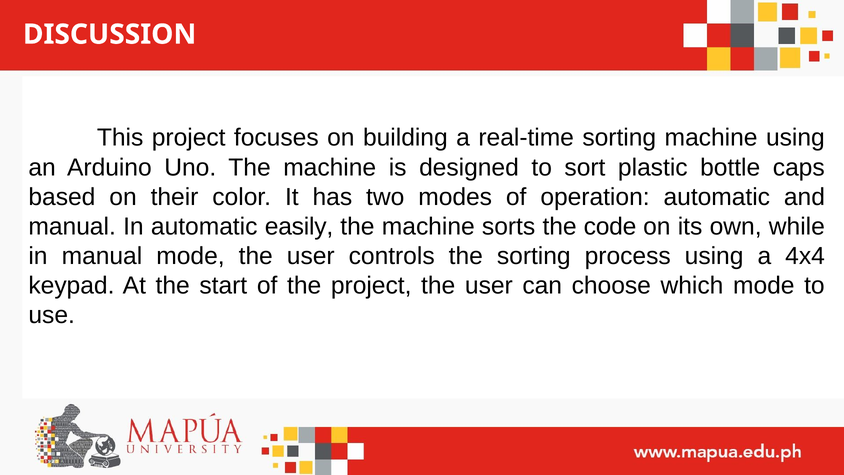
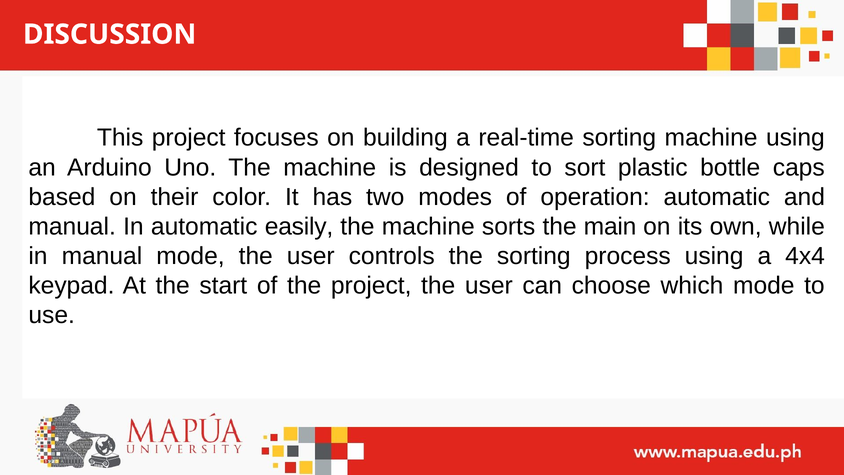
code: code -> main
